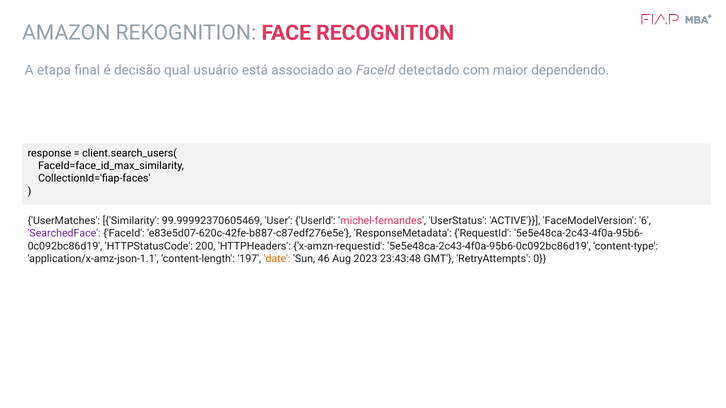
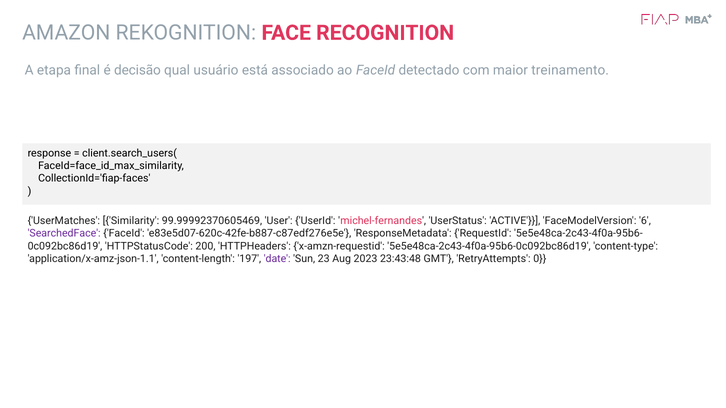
dependendo: dependendo -> treinamento
date colour: orange -> purple
46: 46 -> 23
